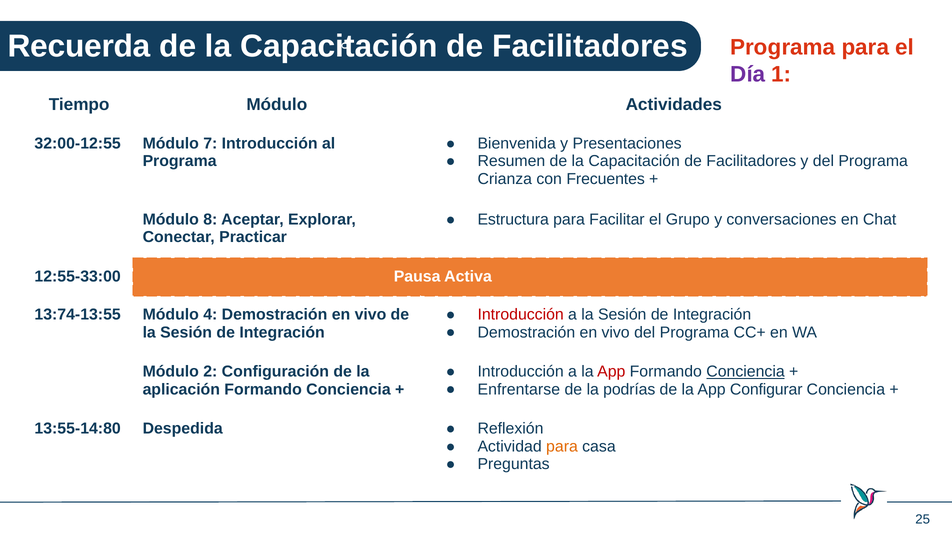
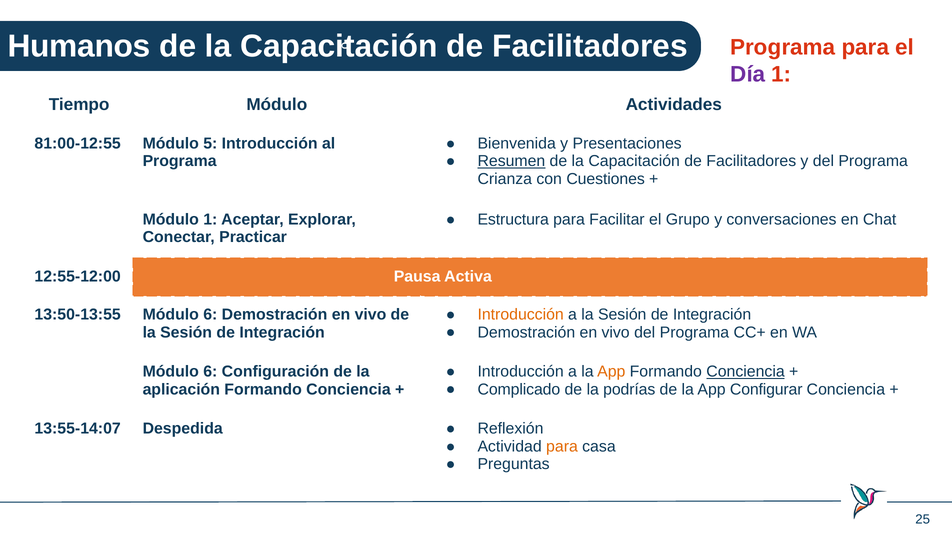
Recuerda: Recuerda -> Humanos
32:00-12:55: 32:00-12:55 -> 81:00-12:55
7: 7 -> 5
Resumen underline: none -> present
Frecuentes: Frecuentes -> Cuestiones
Módulo 8: 8 -> 1
12:55-33:00: 12:55-33:00 -> 12:55-12:00
13:74-13:55: 13:74-13:55 -> 13:50-13:55
4 at (210, 315): 4 -> 6
Introducción at (521, 315) colour: red -> orange
App at (611, 372) colour: red -> orange
2 at (210, 372): 2 -> 6
Enfrentarse: Enfrentarse -> Complicado
13:55-14:80: 13:55-14:80 -> 13:55-14:07
